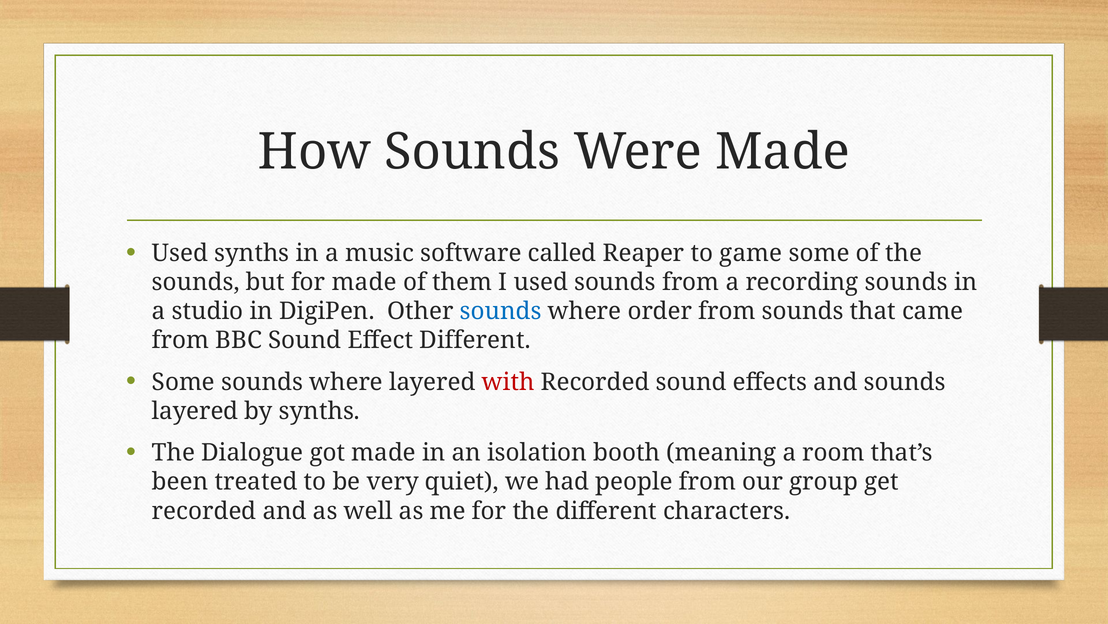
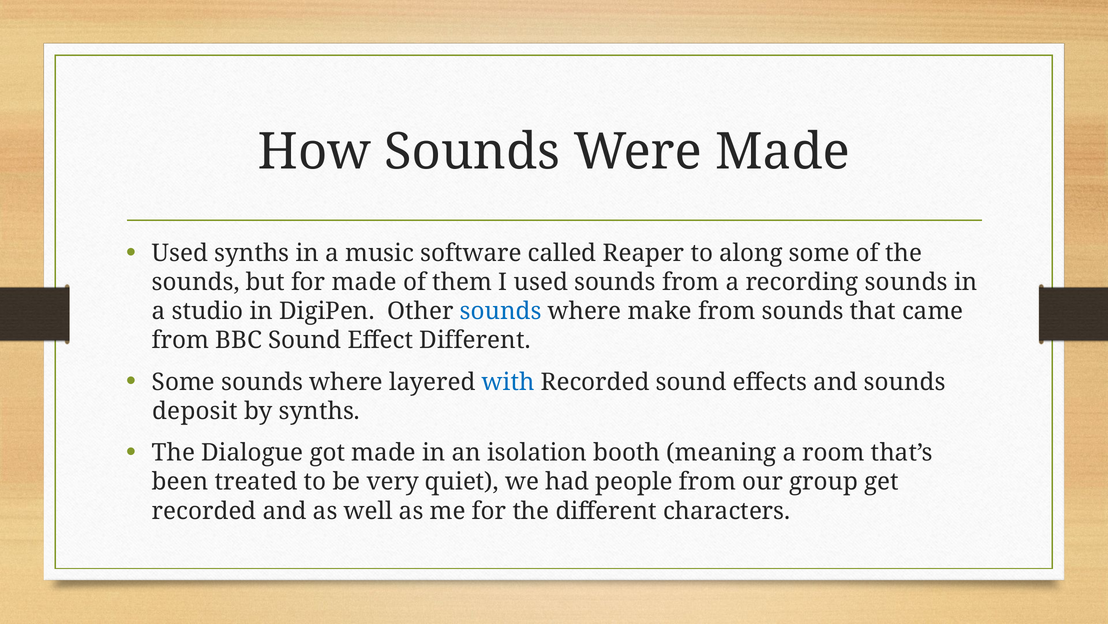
game: game -> along
order: order -> make
with colour: red -> blue
layered at (195, 411): layered -> deposit
